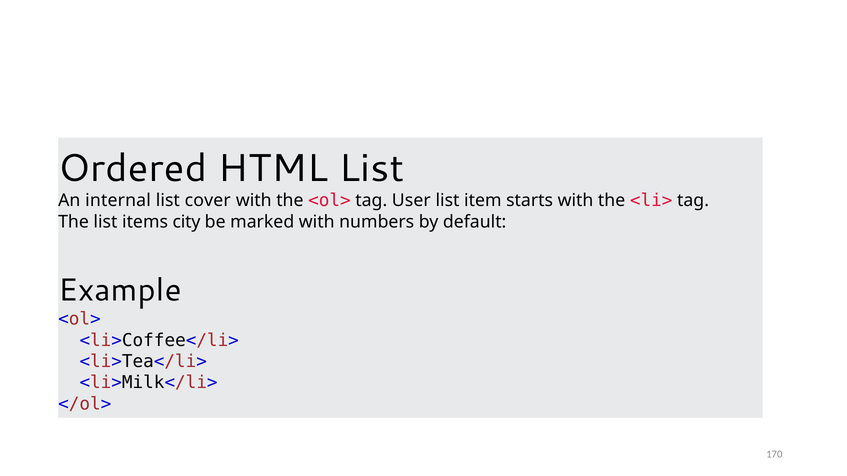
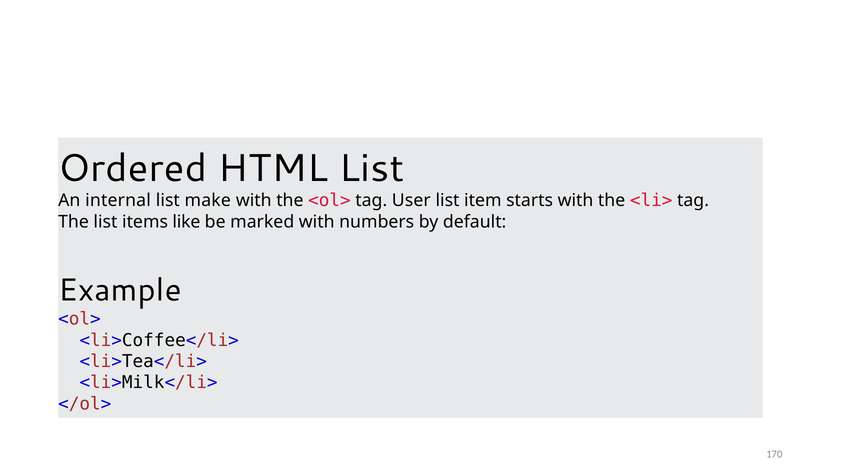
cover: cover -> make
city: city -> like
